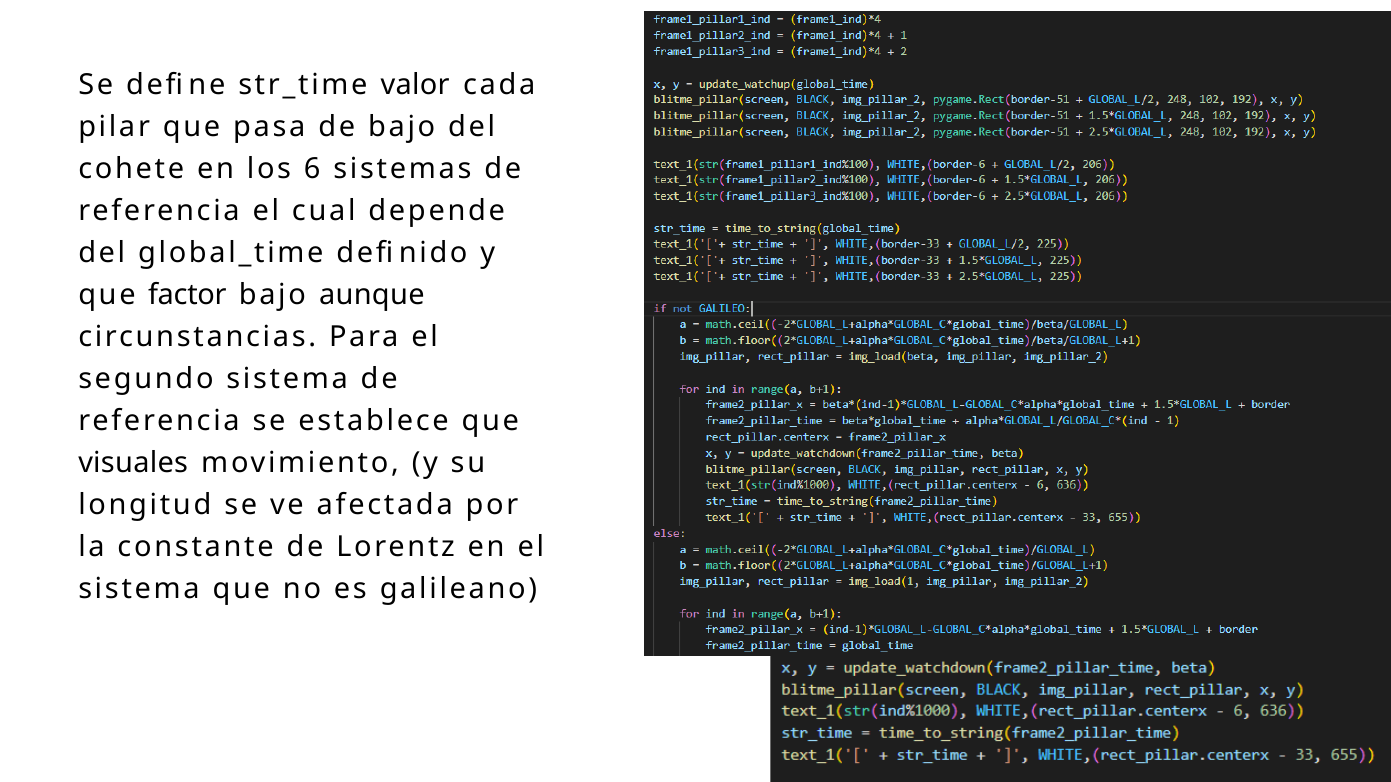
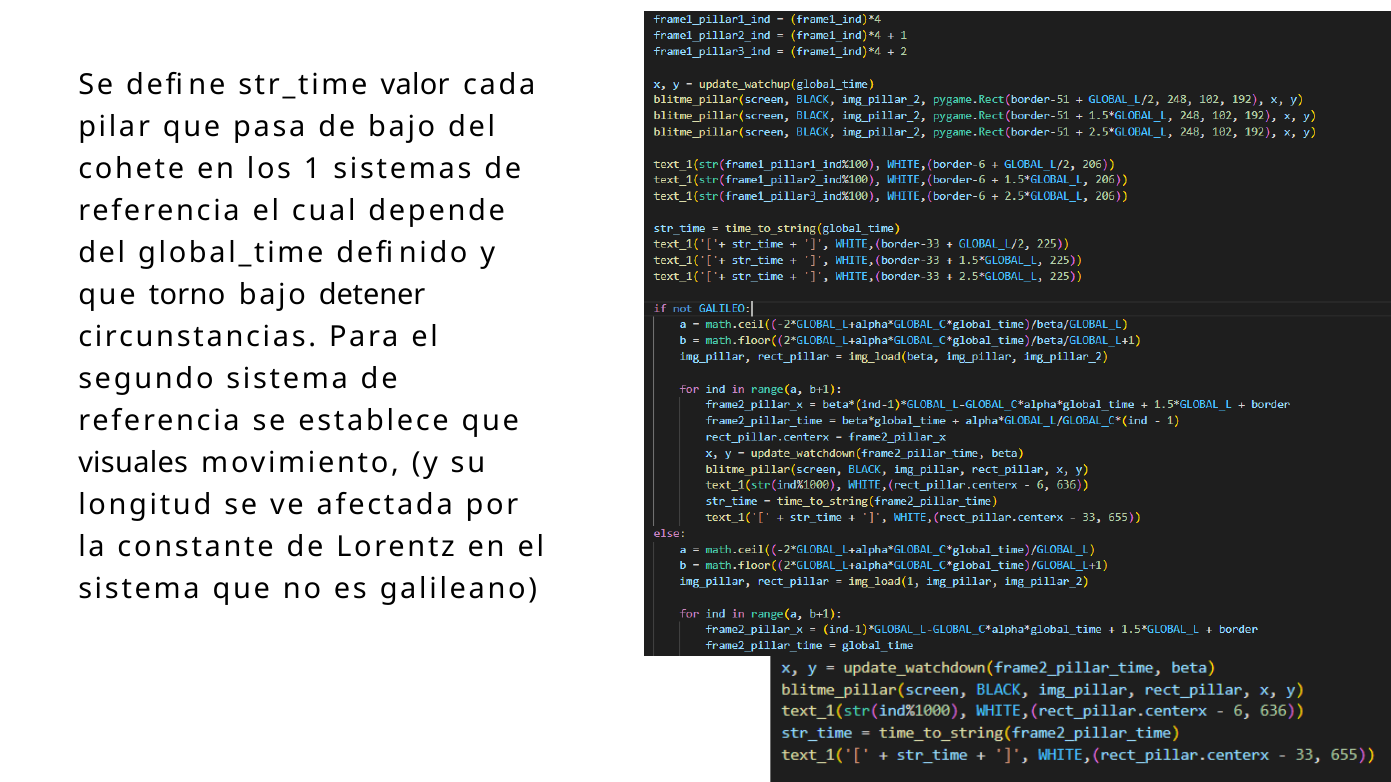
6: 6 -> 1
factor: factor -> torno
aunque: aunque -> detener
